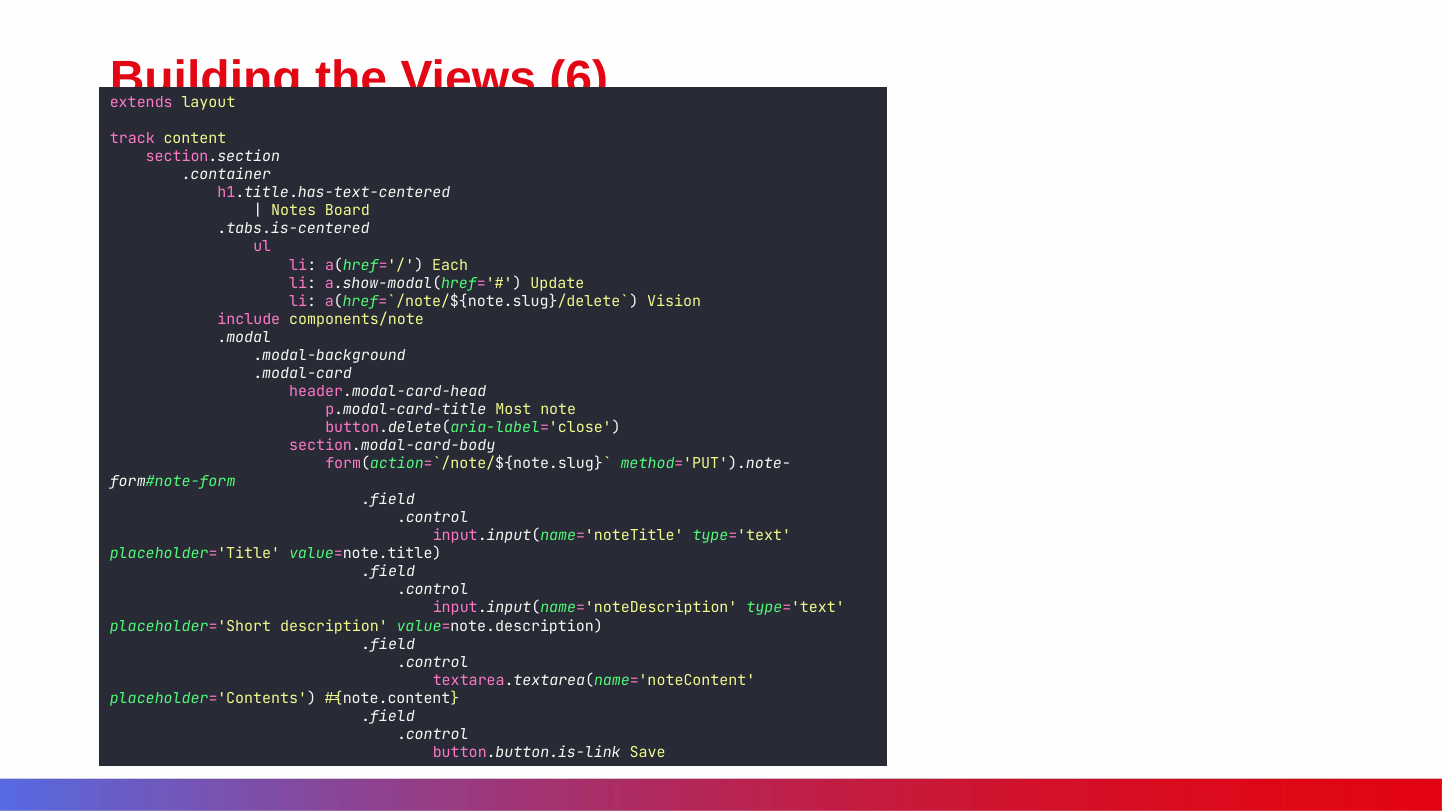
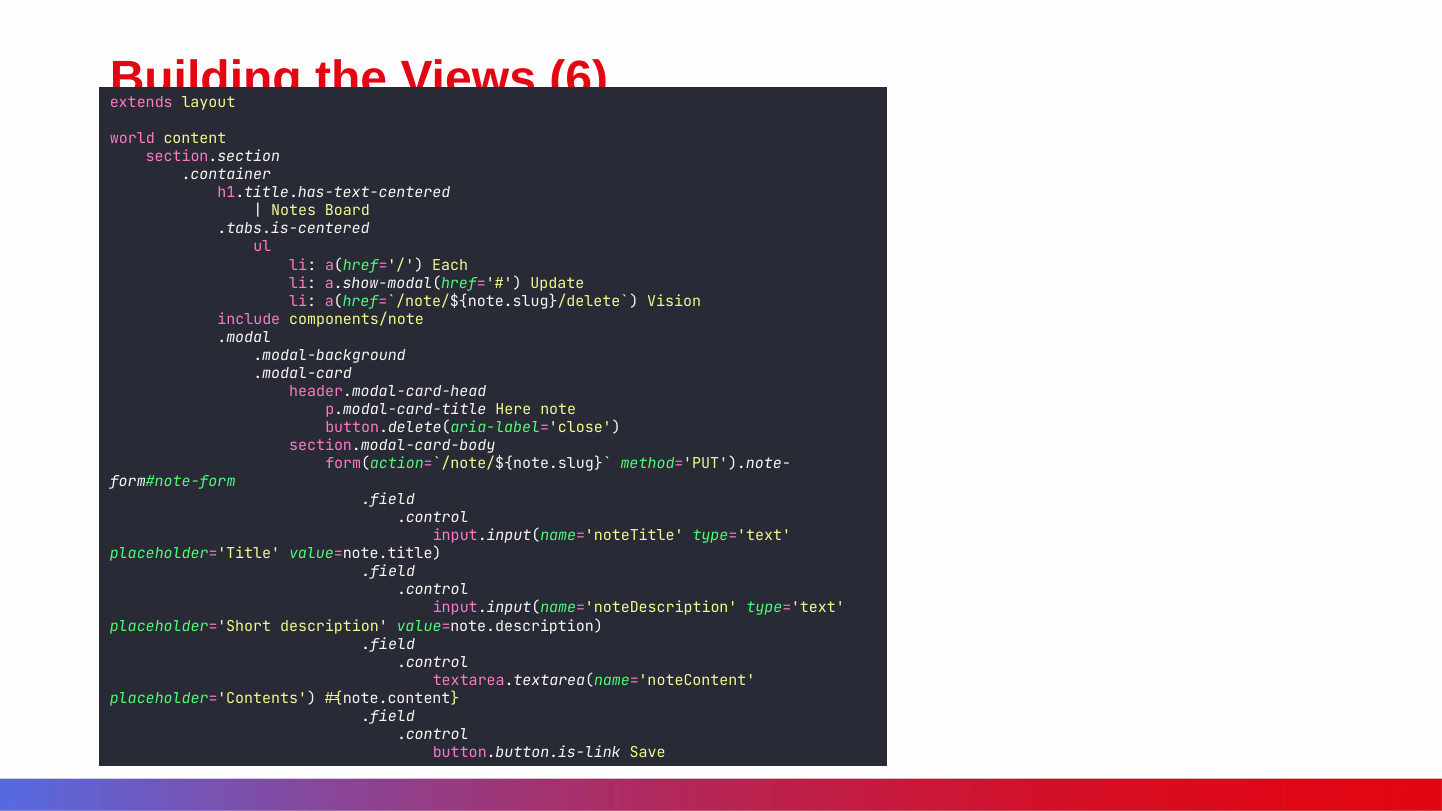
track: track -> world
Most: Most -> Here
